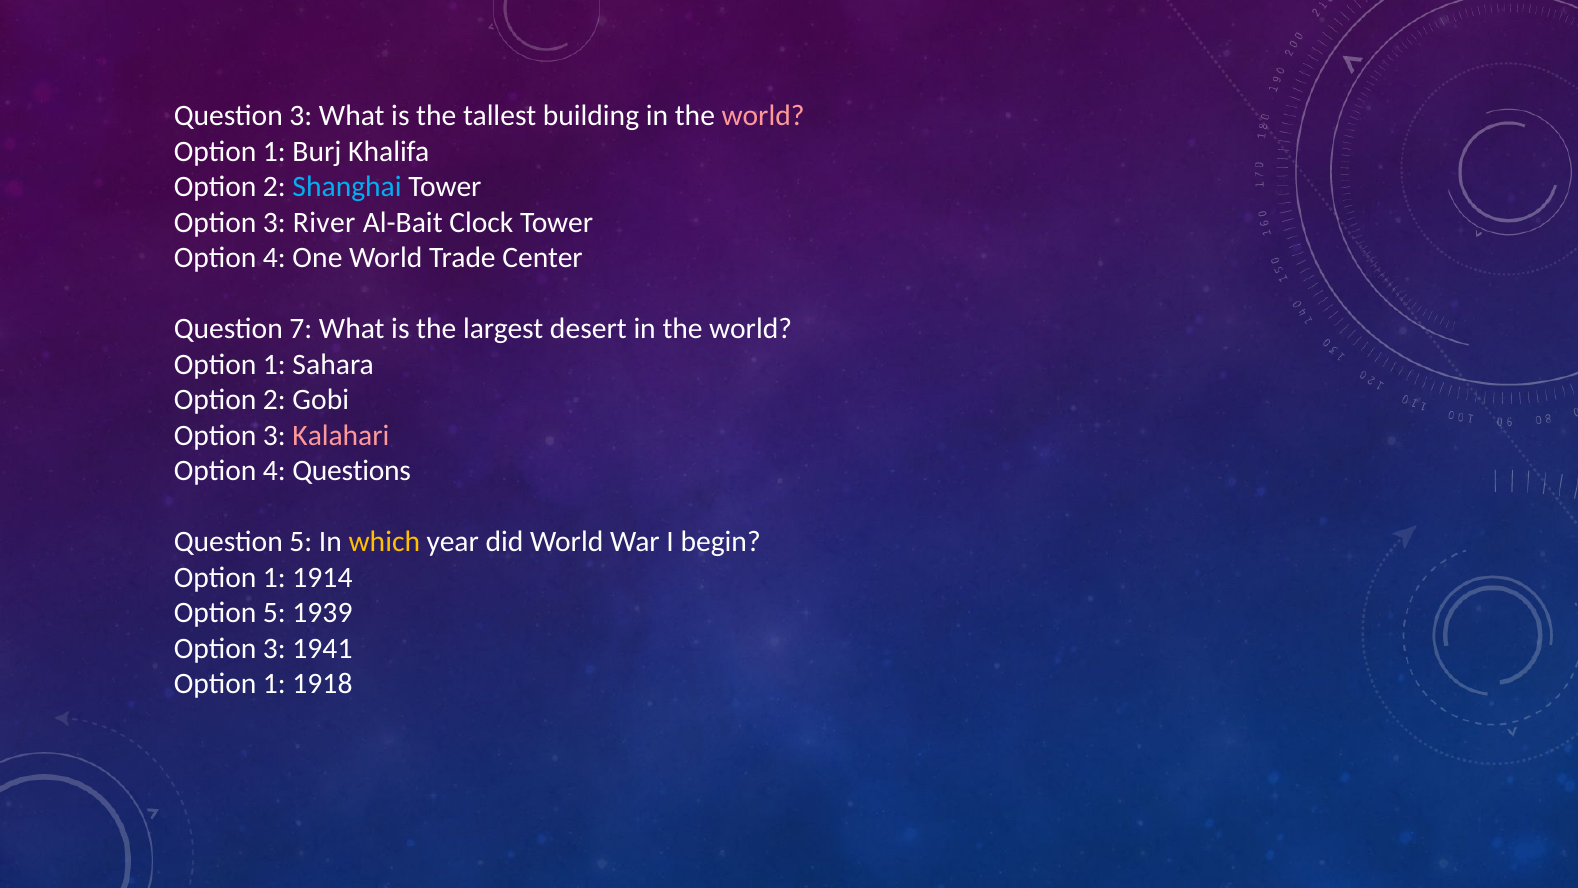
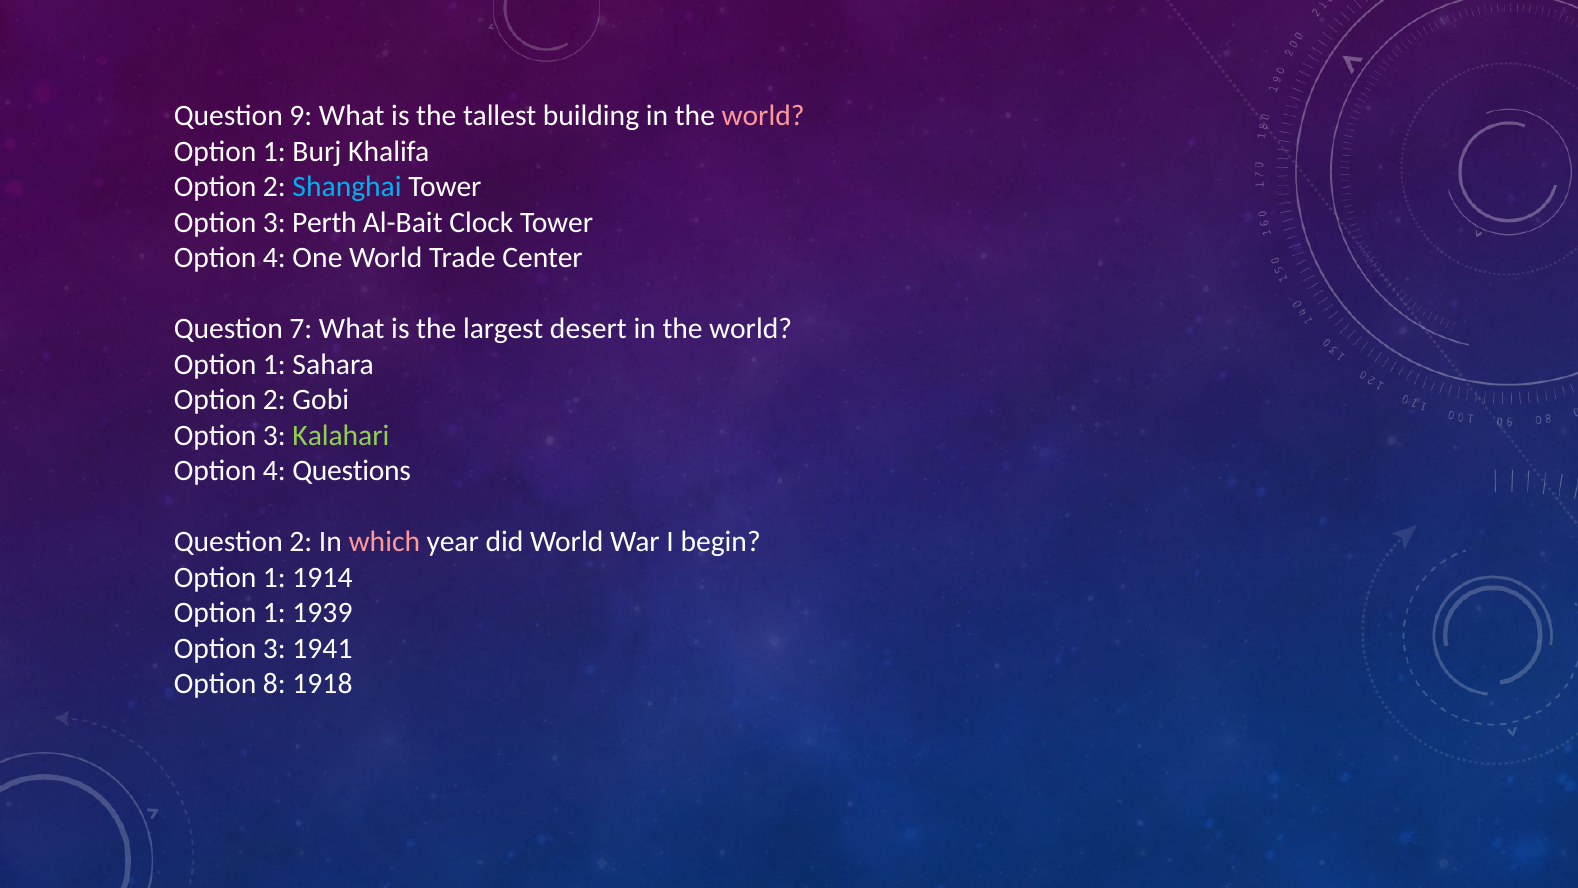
Question 3: 3 -> 9
River: River -> Perth
Kalahari colour: pink -> light green
Question 5: 5 -> 2
which colour: yellow -> pink
5 at (274, 613): 5 -> 1
1 at (274, 684): 1 -> 8
